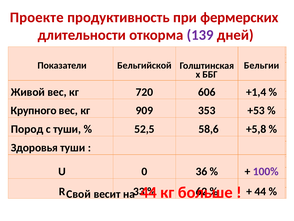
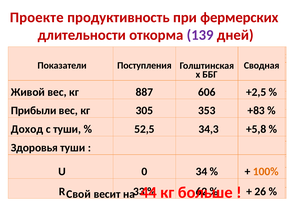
Бельгийской: Бельгийской -> Поступления
Бельгии: Бельгии -> Сводная
720: 720 -> 887
+1,4: +1,4 -> +2,5
Крупного: Крупного -> Прибыли
909: 909 -> 305
+53: +53 -> +83
Пород: Пород -> Доход
58,6: 58,6 -> 34,3
36: 36 -> 34
100% colour: purple -> orange
44 at (260, 191): 44 -> 26
